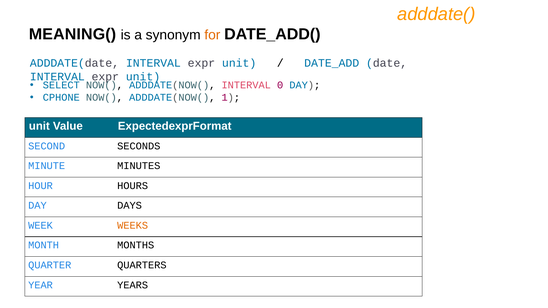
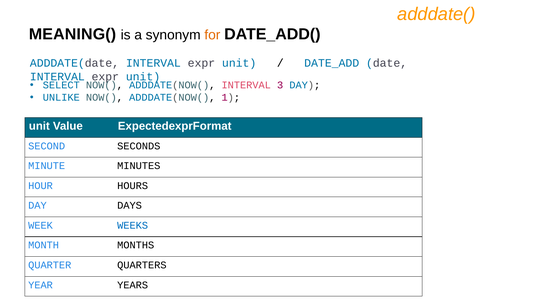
0: 0 -> 3
CPHONE: CPHONE -> UNLIKE
WEEKS colour: orange -> blue
